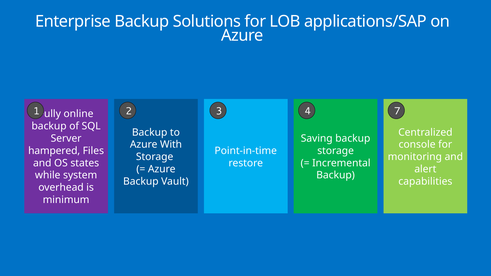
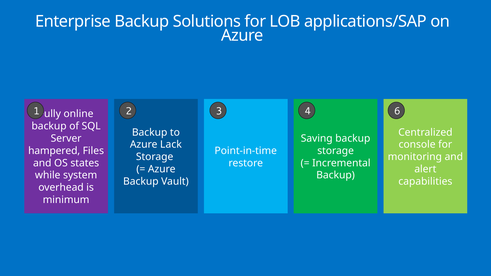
7: 7 -> 6
With: With -> Lack
